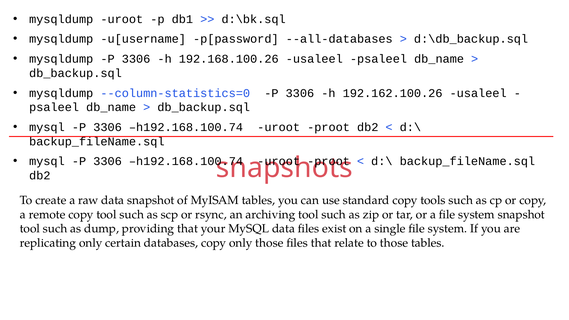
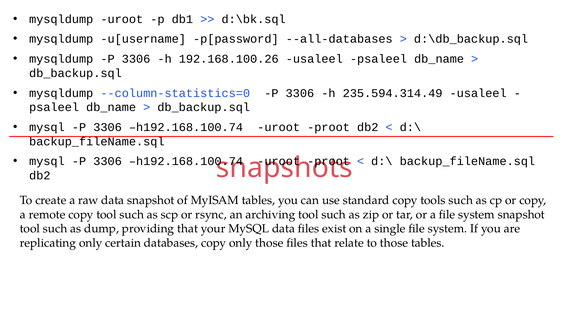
192.162.100.26: 192.162.100.26 -> 235.594.314.49
